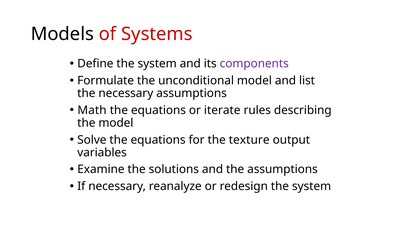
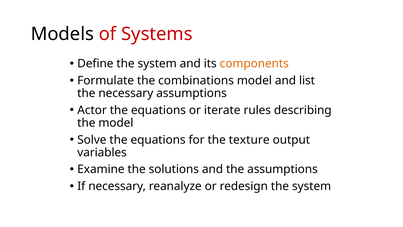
components colour: purple -> orange
unconditional: unconditional -> combinations
Math: Math -> Actor
